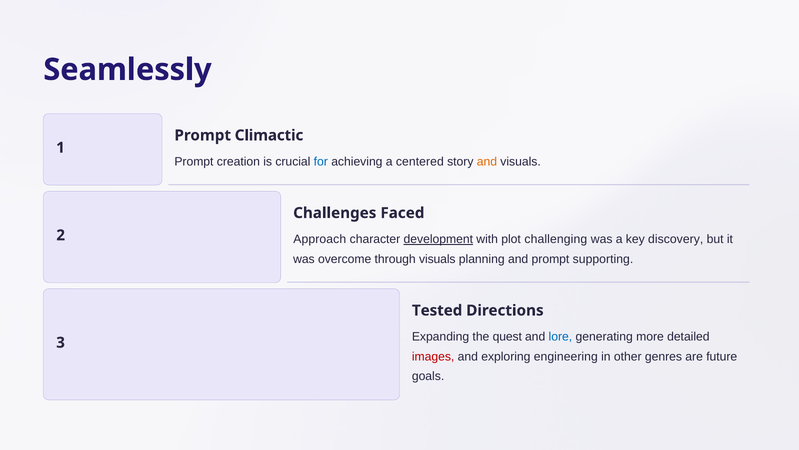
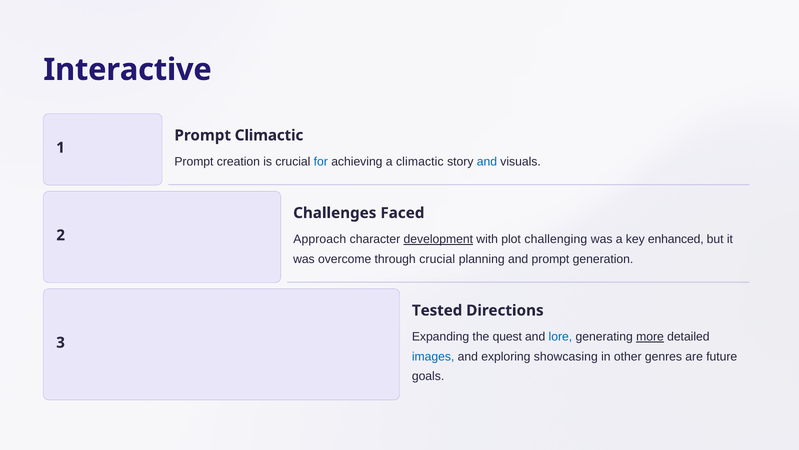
Seamlessly: Seamlessly -> Interactive
a centered: centered -> climactic
and at (487, 161) colour: orange -> blue
discovery: discovery -> enhanced
through visuals: visuals -> crucial
supporting: supporting -> generation
more underline: none -> present
images colour: red -> blue
engineering: engineering -> showcasing
